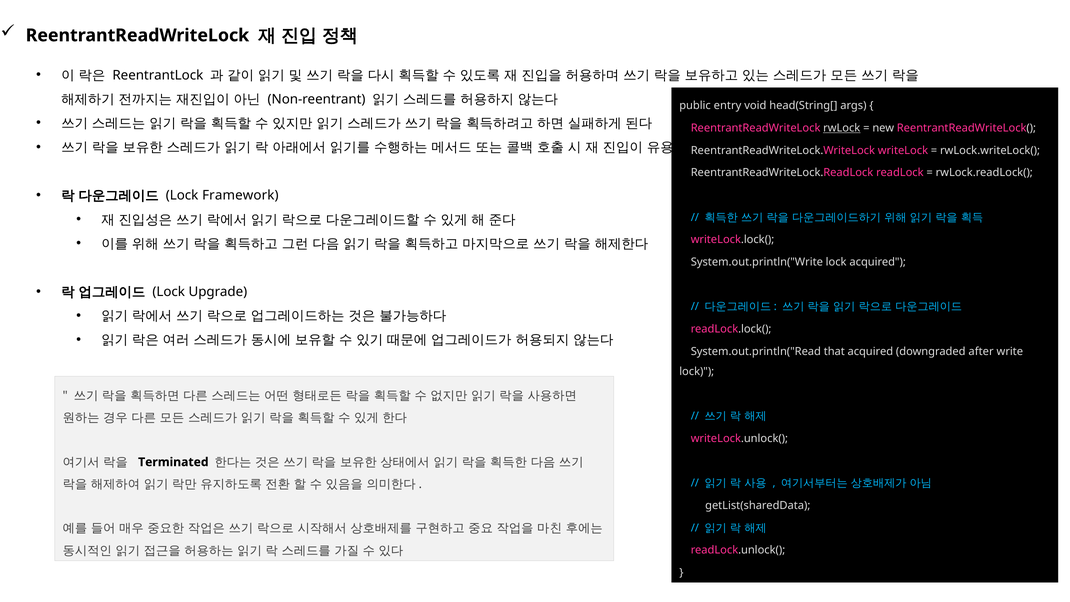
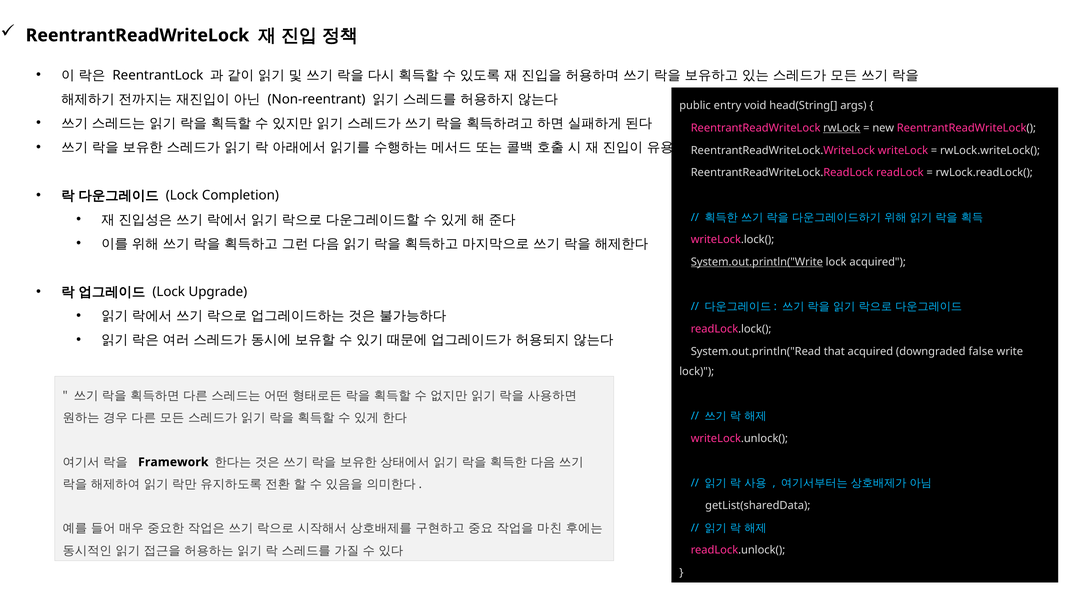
Framework: Framework -> Completion
System.out.println("Write underline: none -> present
after: after -> false
Terminated: Terminated -> Framework
